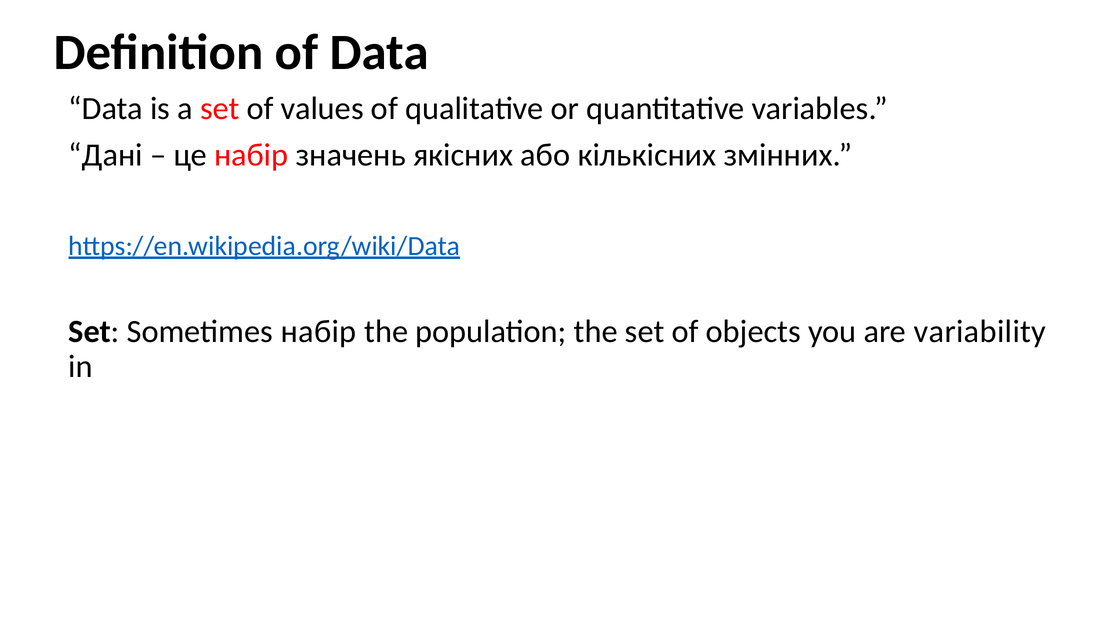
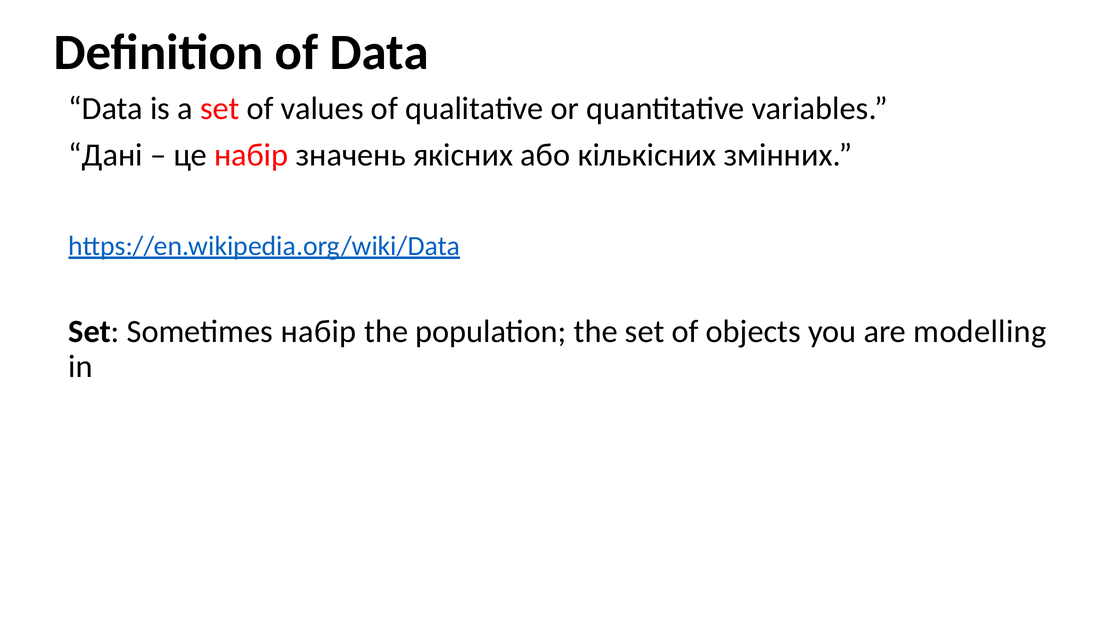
variability: variability -> modelling
